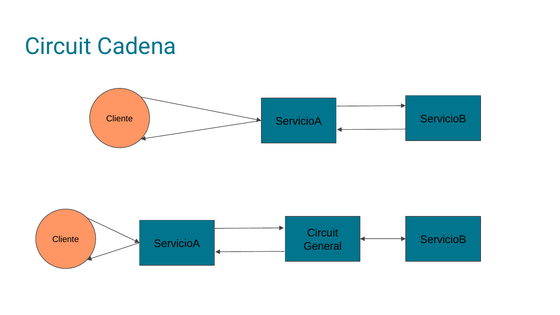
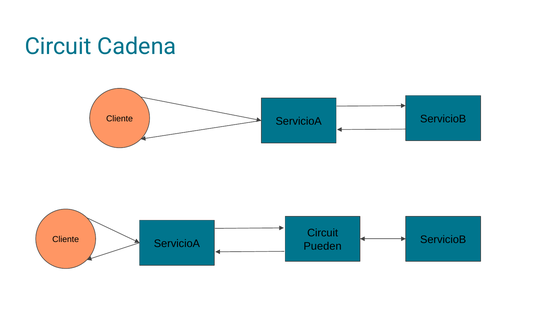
General: General -> Pueden
